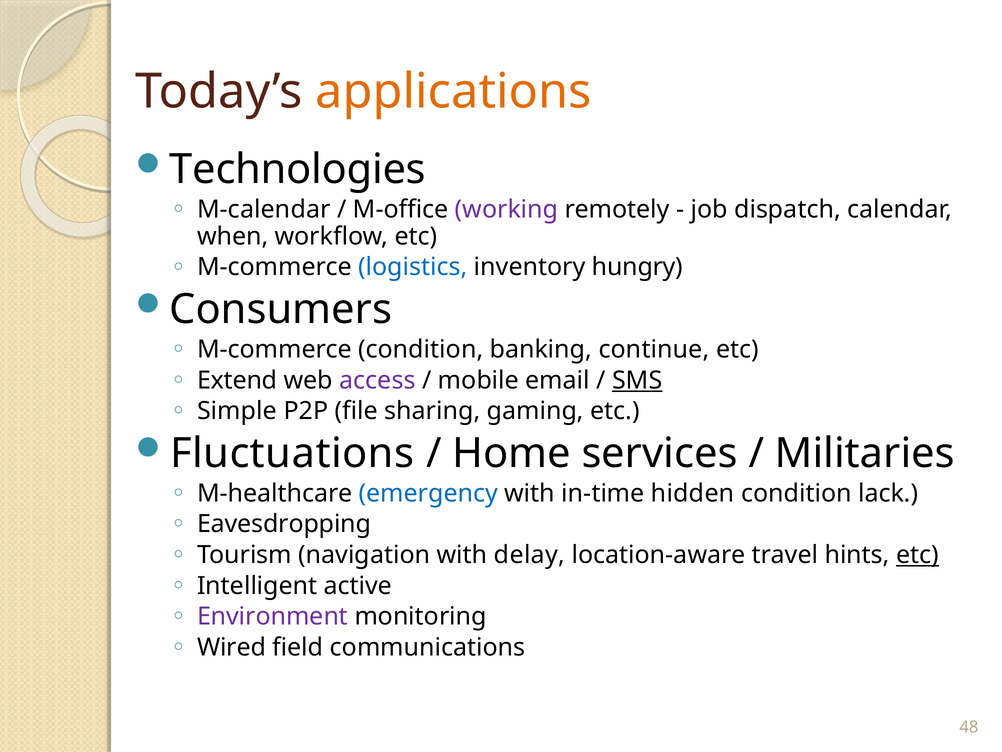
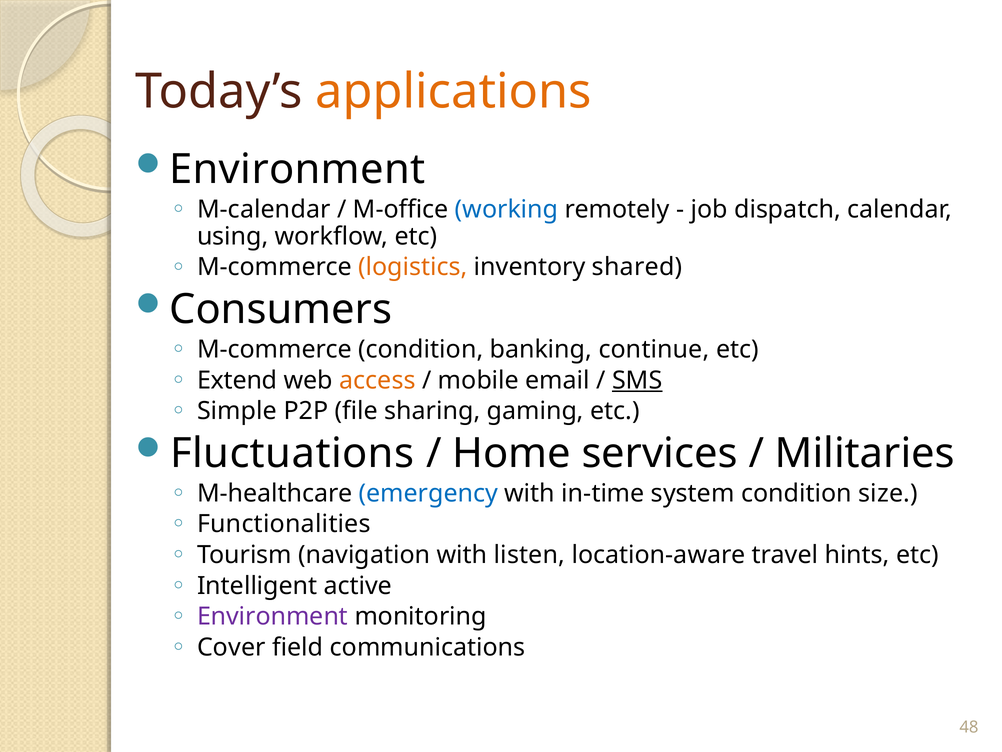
Technologies at (298, 169): Technologies -> Environment
working colour: purple -> blue
when: when -> using
logistics colour: blue -> orange
hungry: hungry -> shared
access colour: purple -> orange
hidden: hidden -> system
lack: lack -> size
Eavesdropping: Eavesdropping -> Functionalities
delay: delay -> listen
etc at (917, 555) underline: present -> none
Wired: Wired -> Cover
